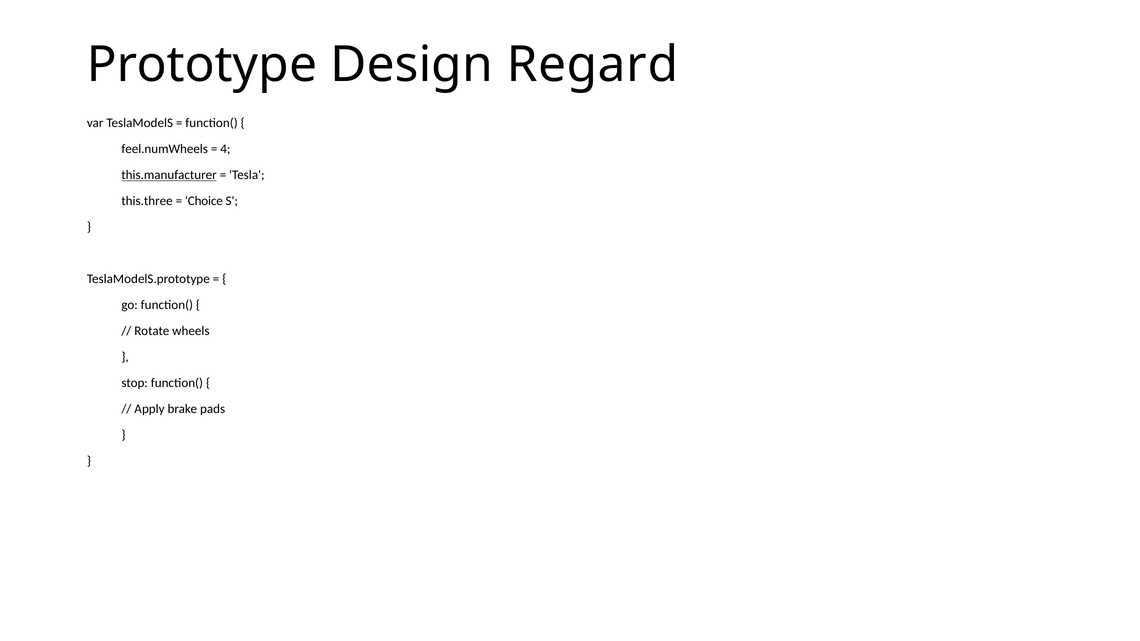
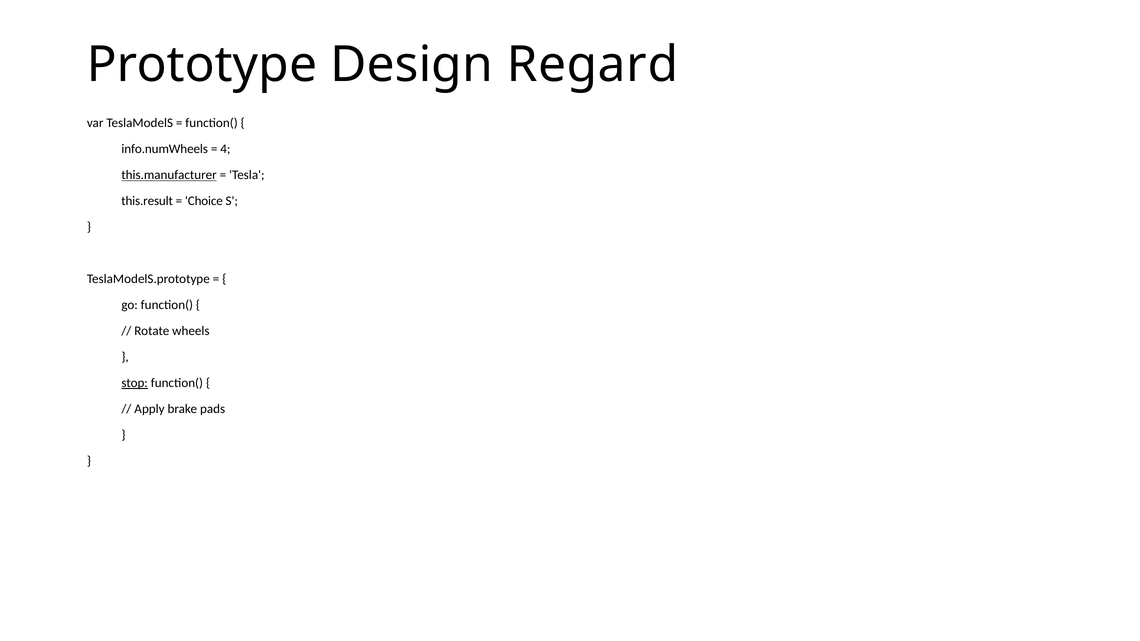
feel.numWheels: feel.numWheels -> info.numWheels
this.three: this.three -> this.result
stop underline: none -> present
